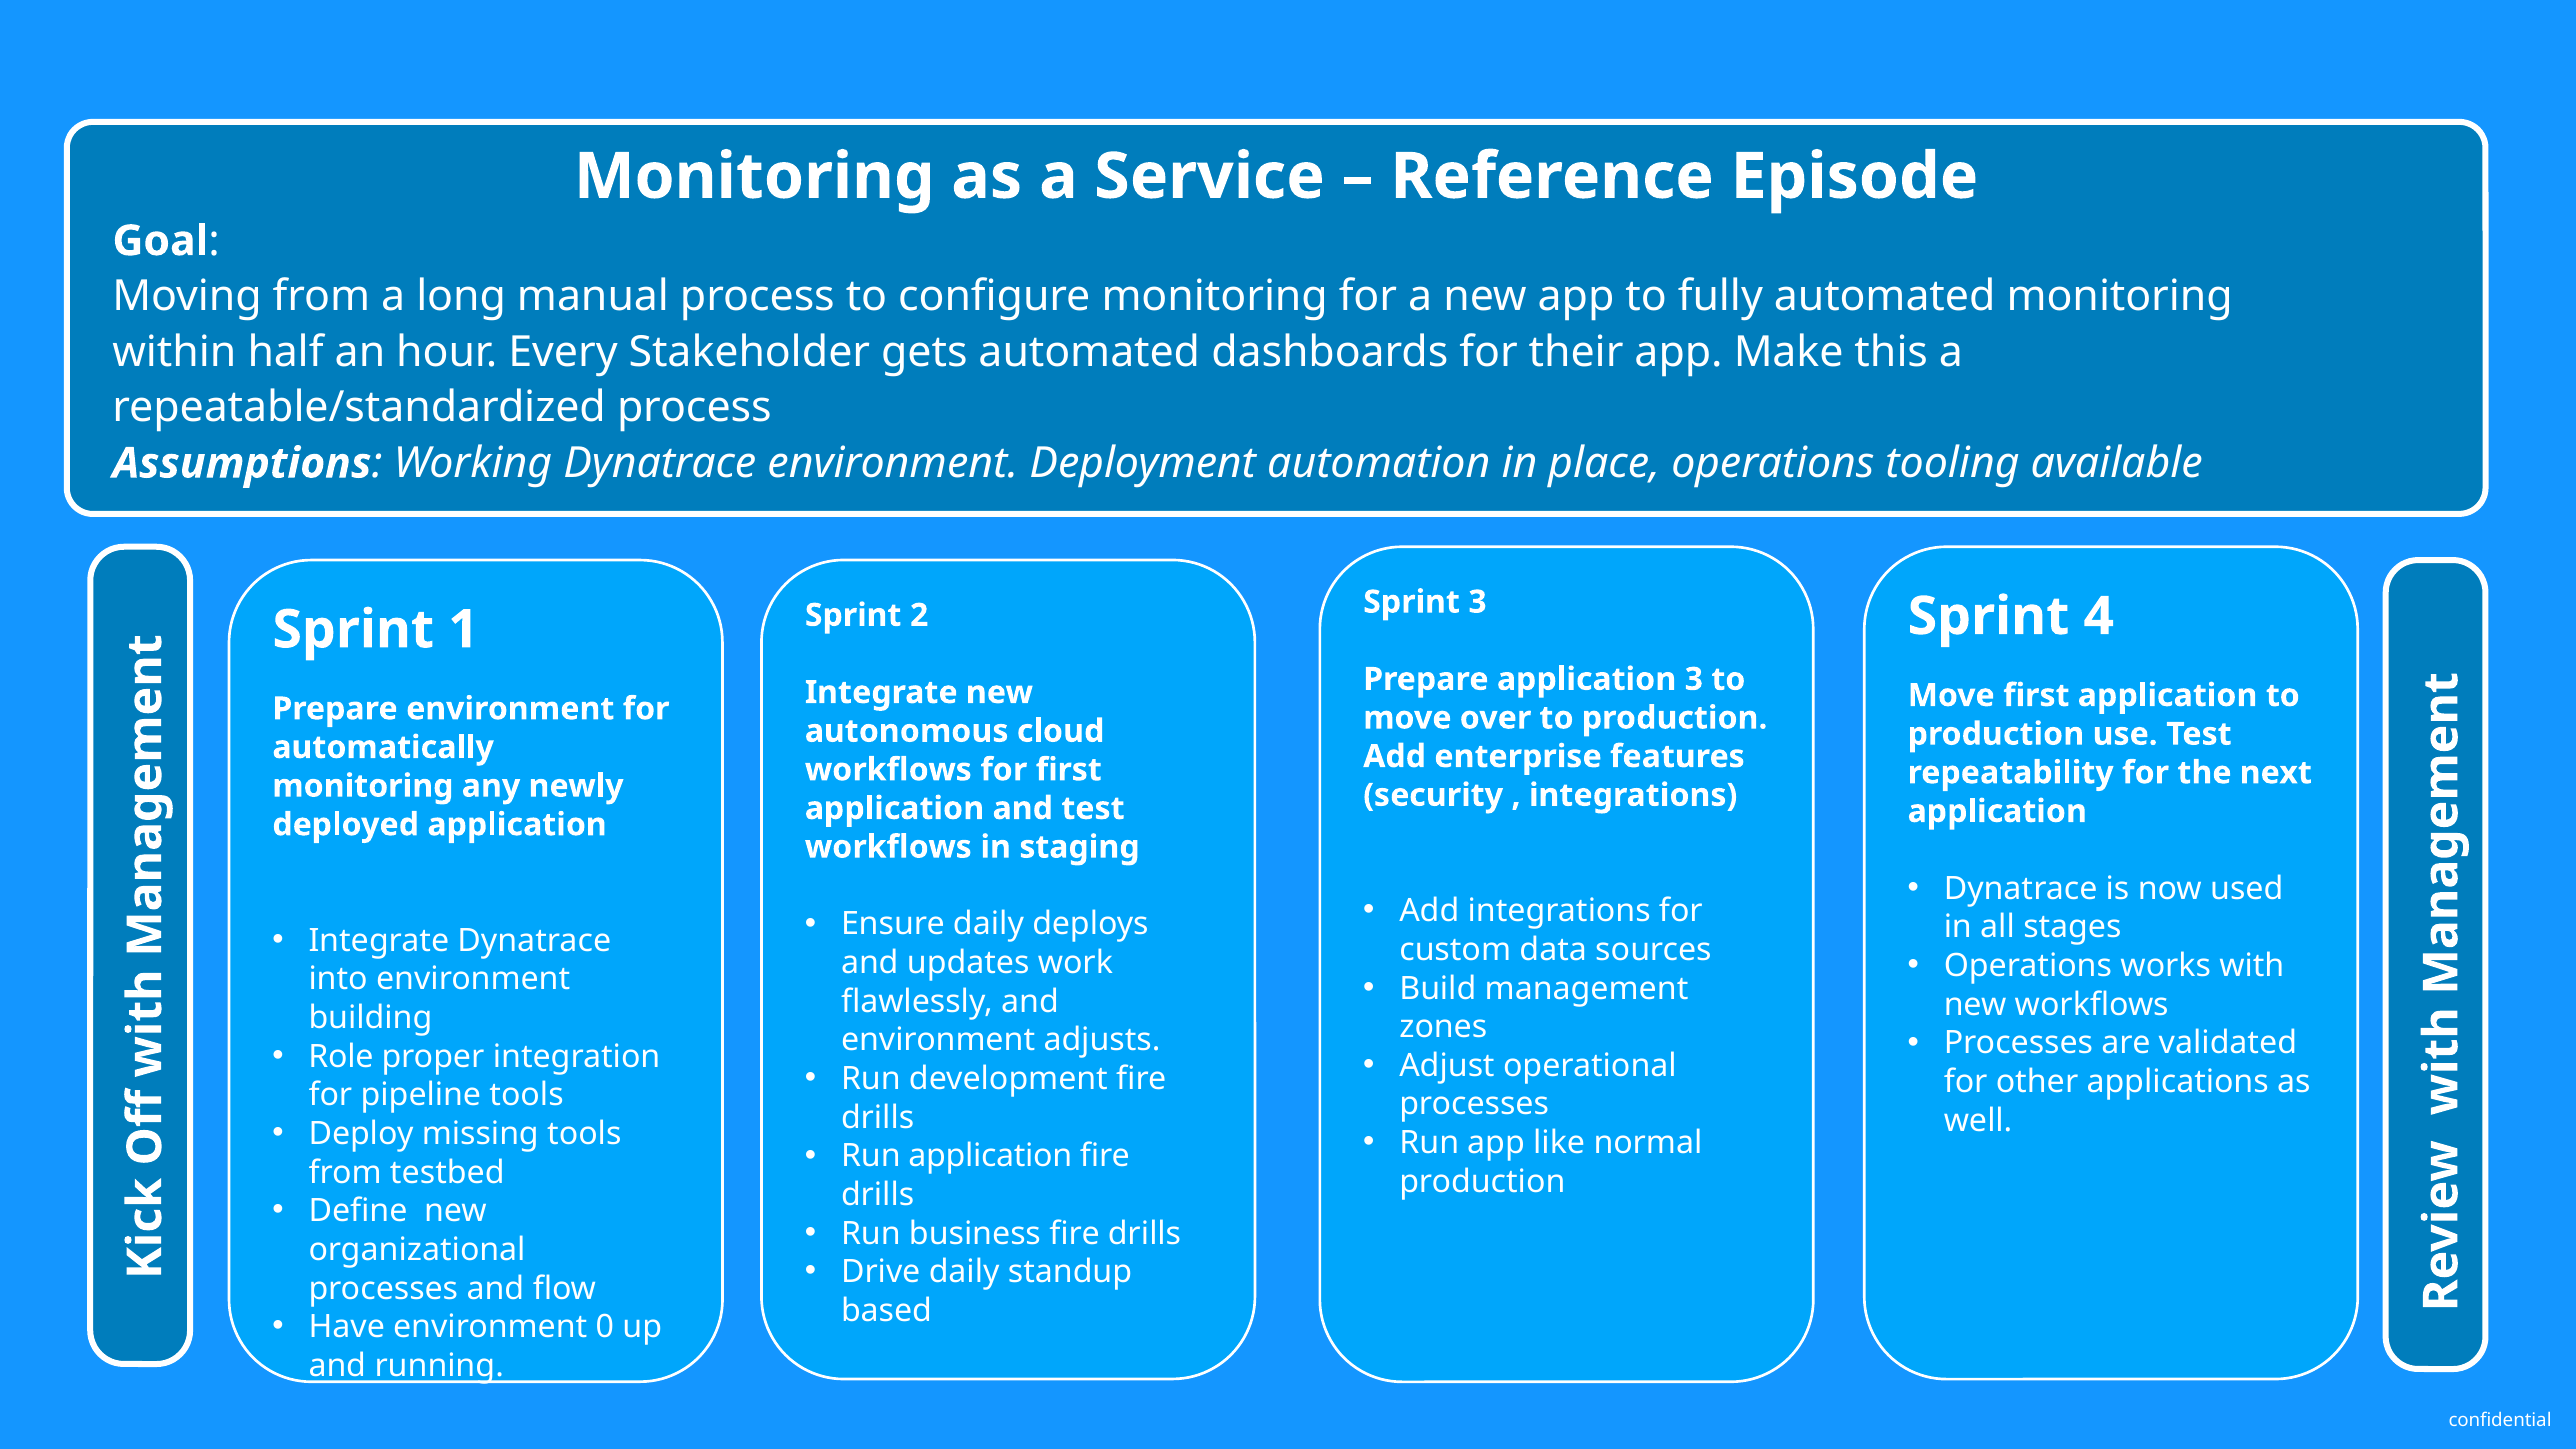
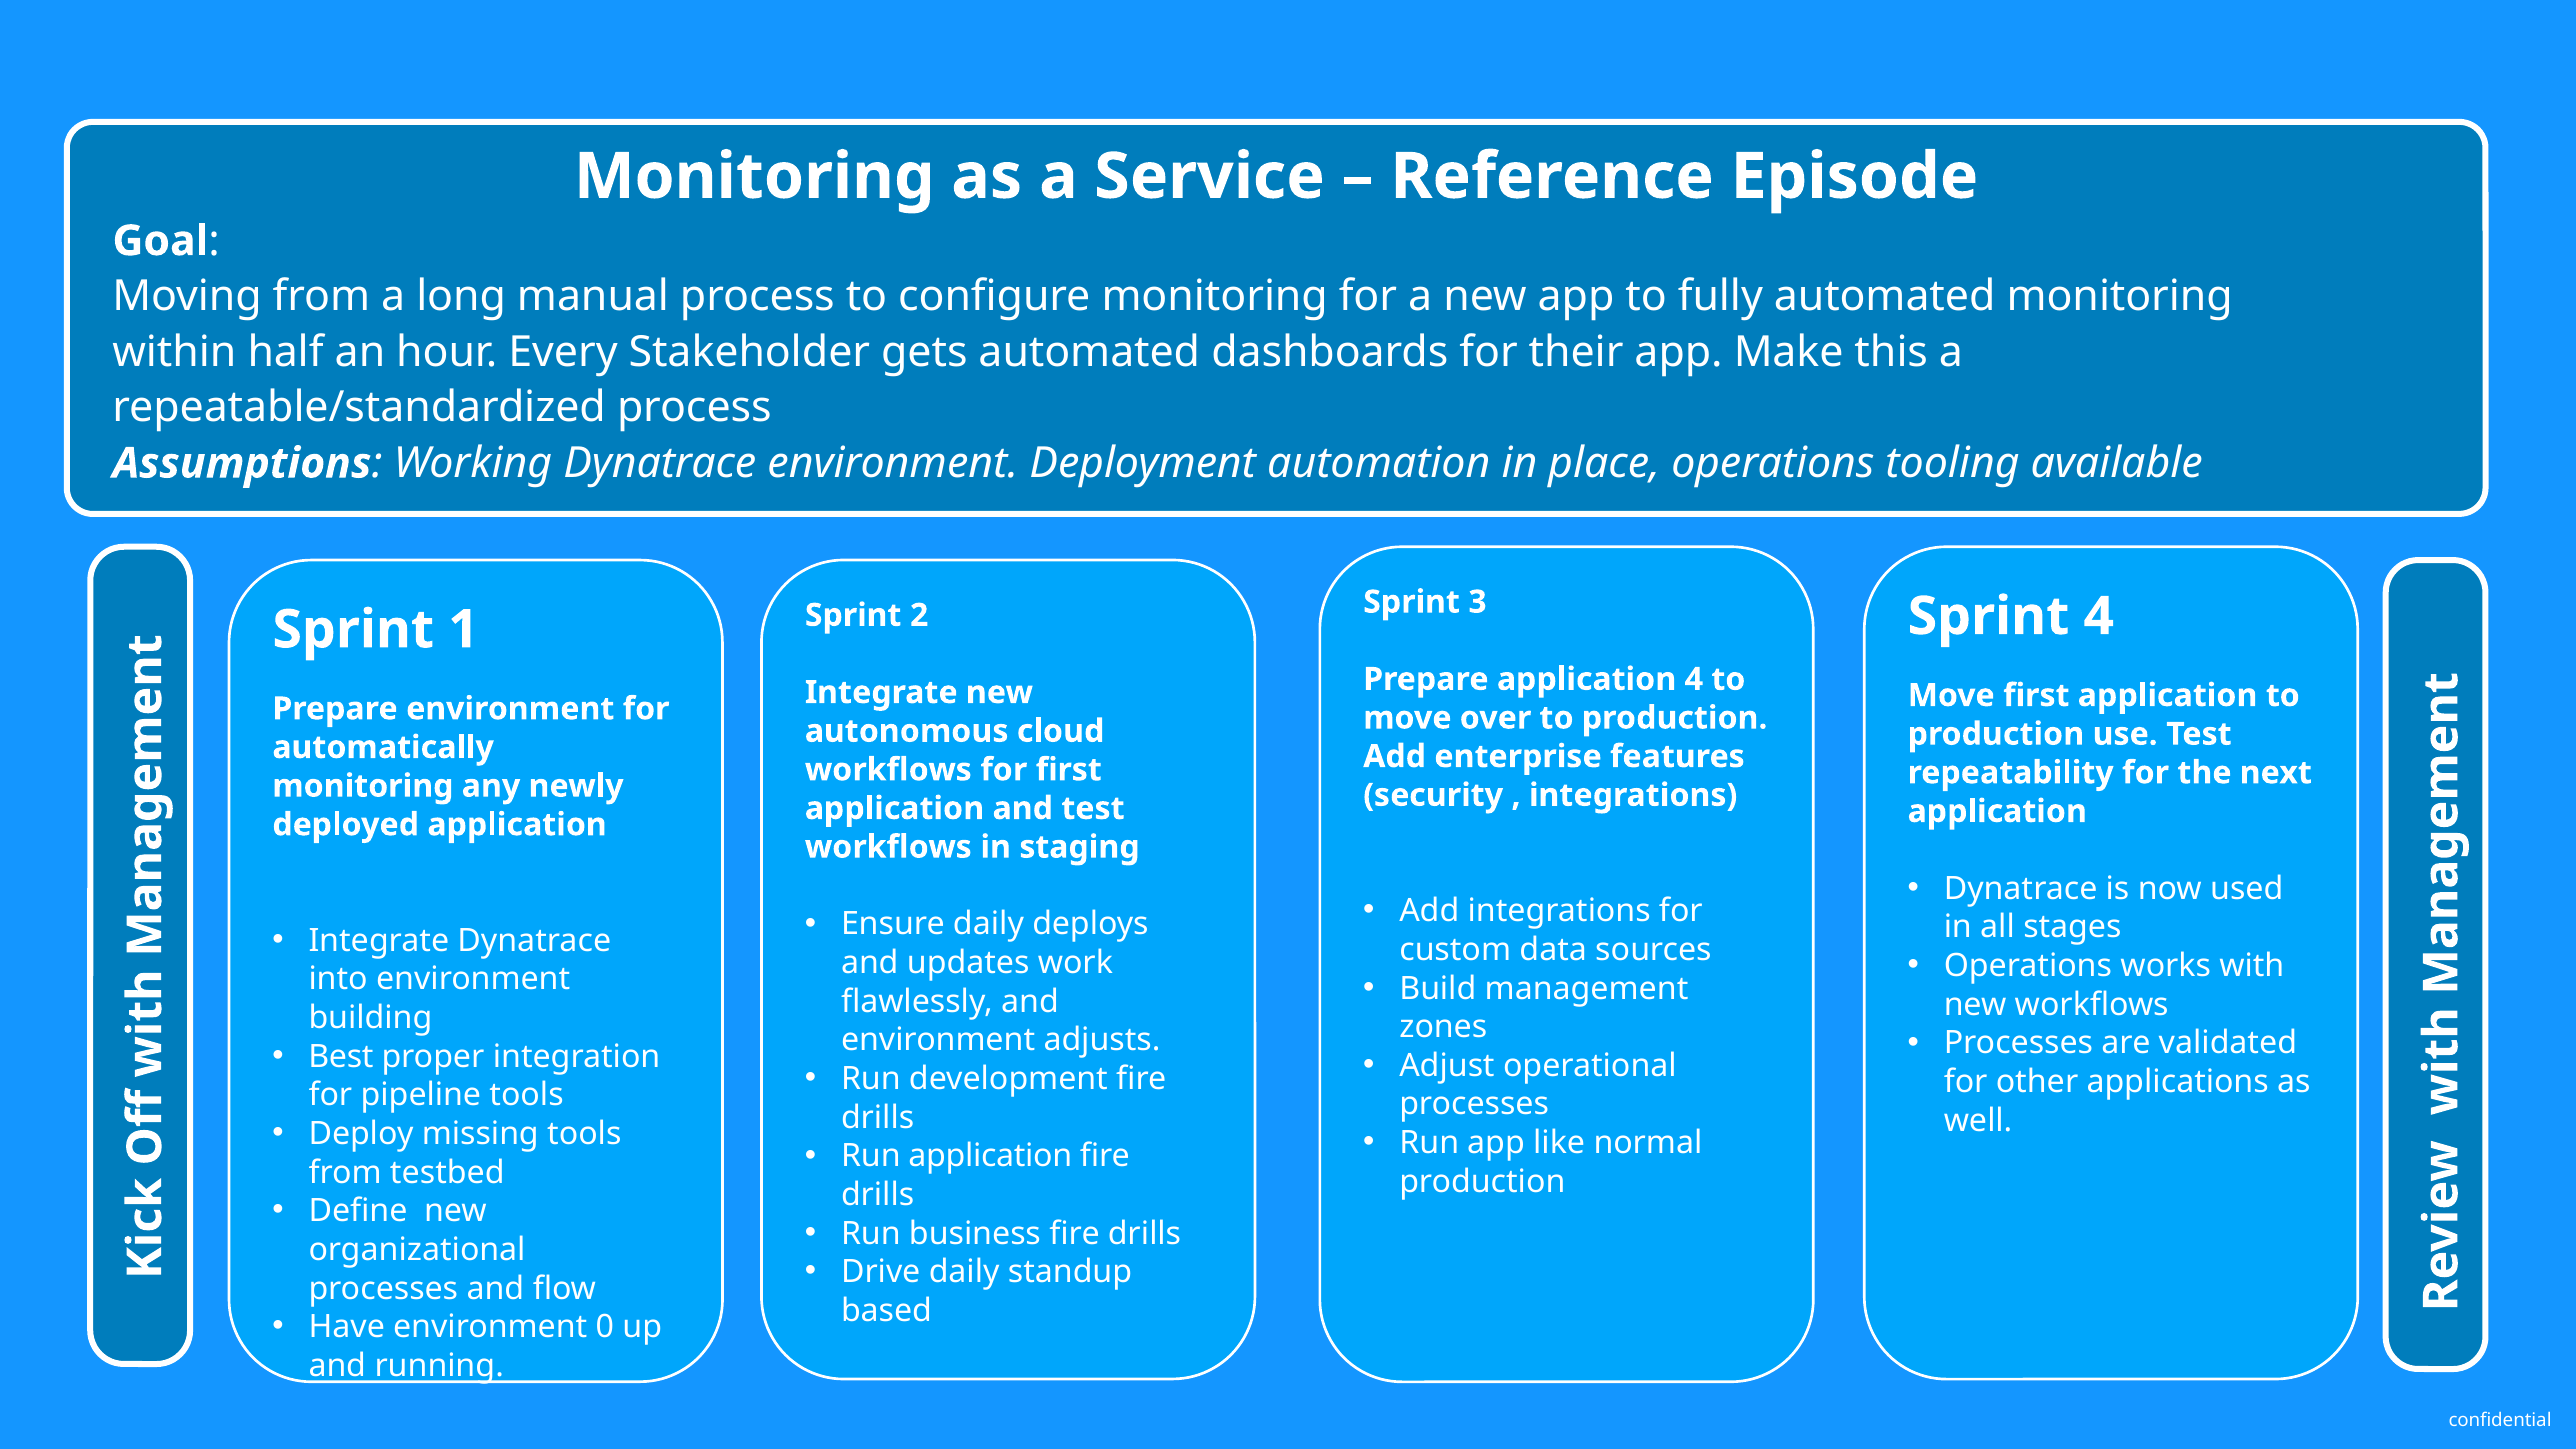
application 3: 3 -> 4
Role: Role -> Best
